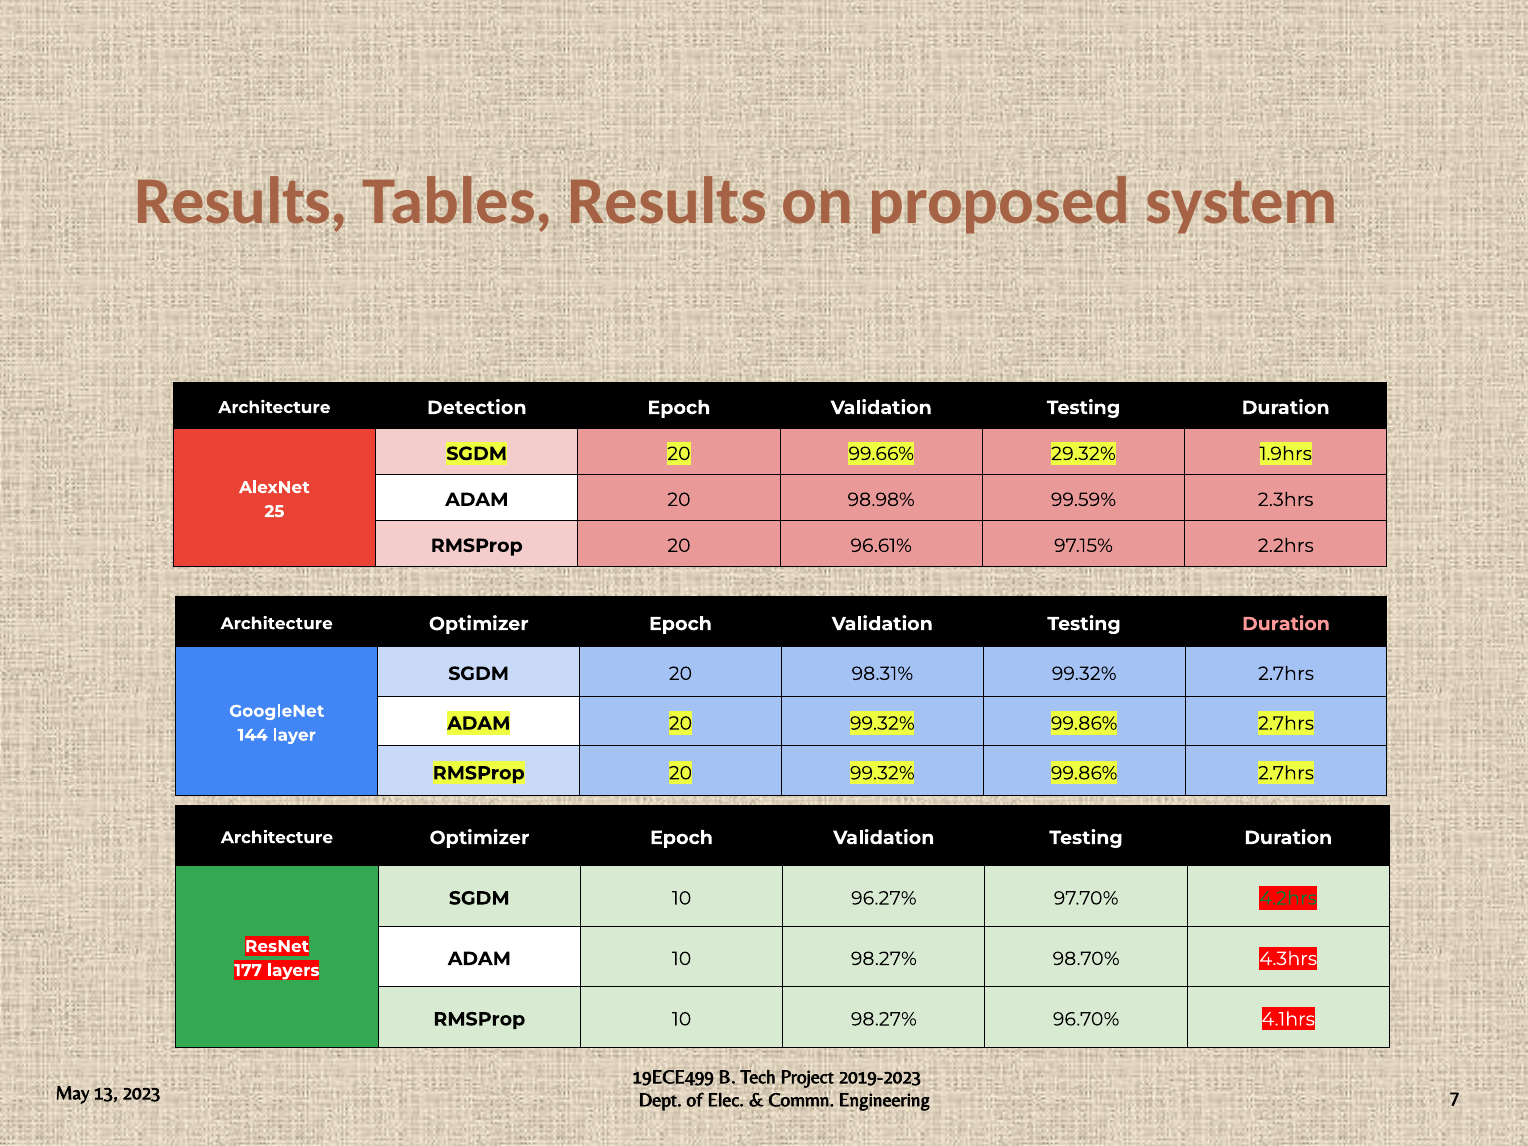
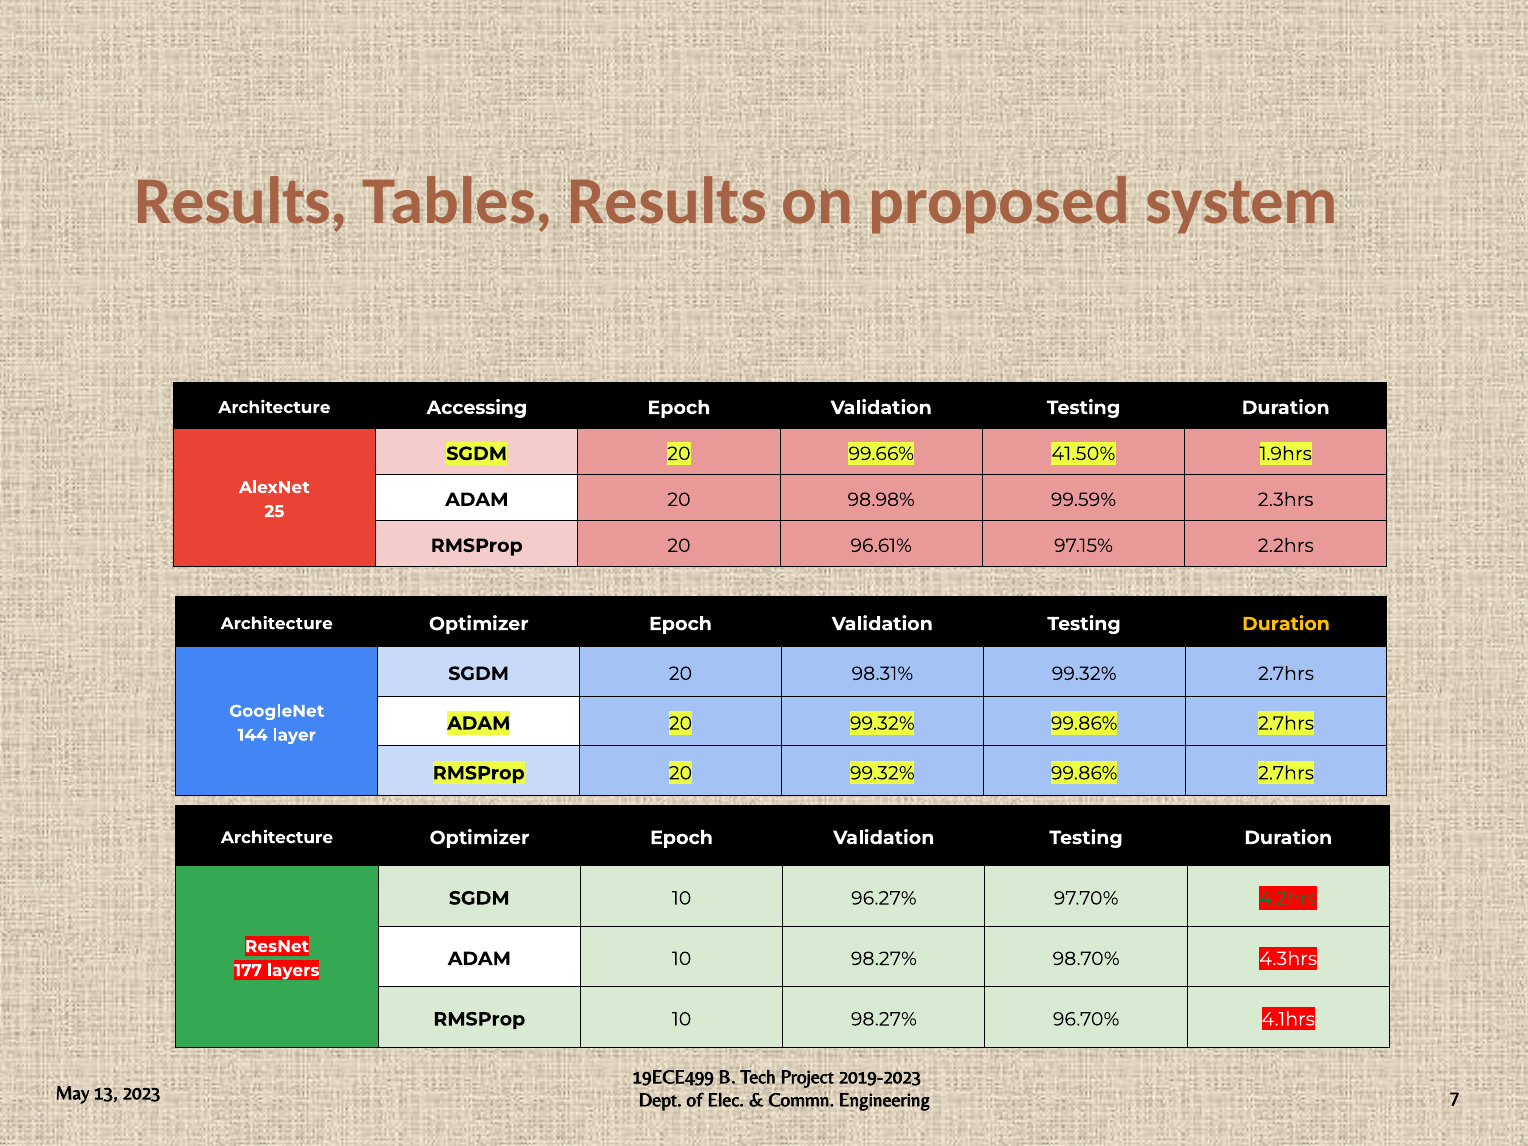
Detection: Detection -> Accessing
29.32%: 29.32% -> 41.50%
Duration at (1286, 624) colour: pink -> yellow
